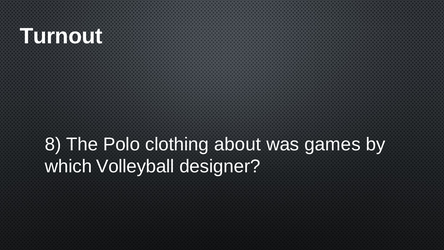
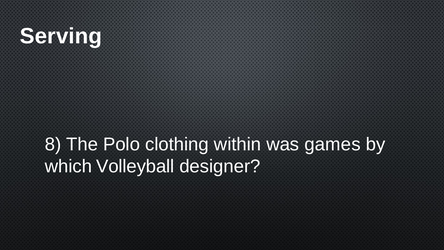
Turnout: Turnout -> Serving
about: about -> within
